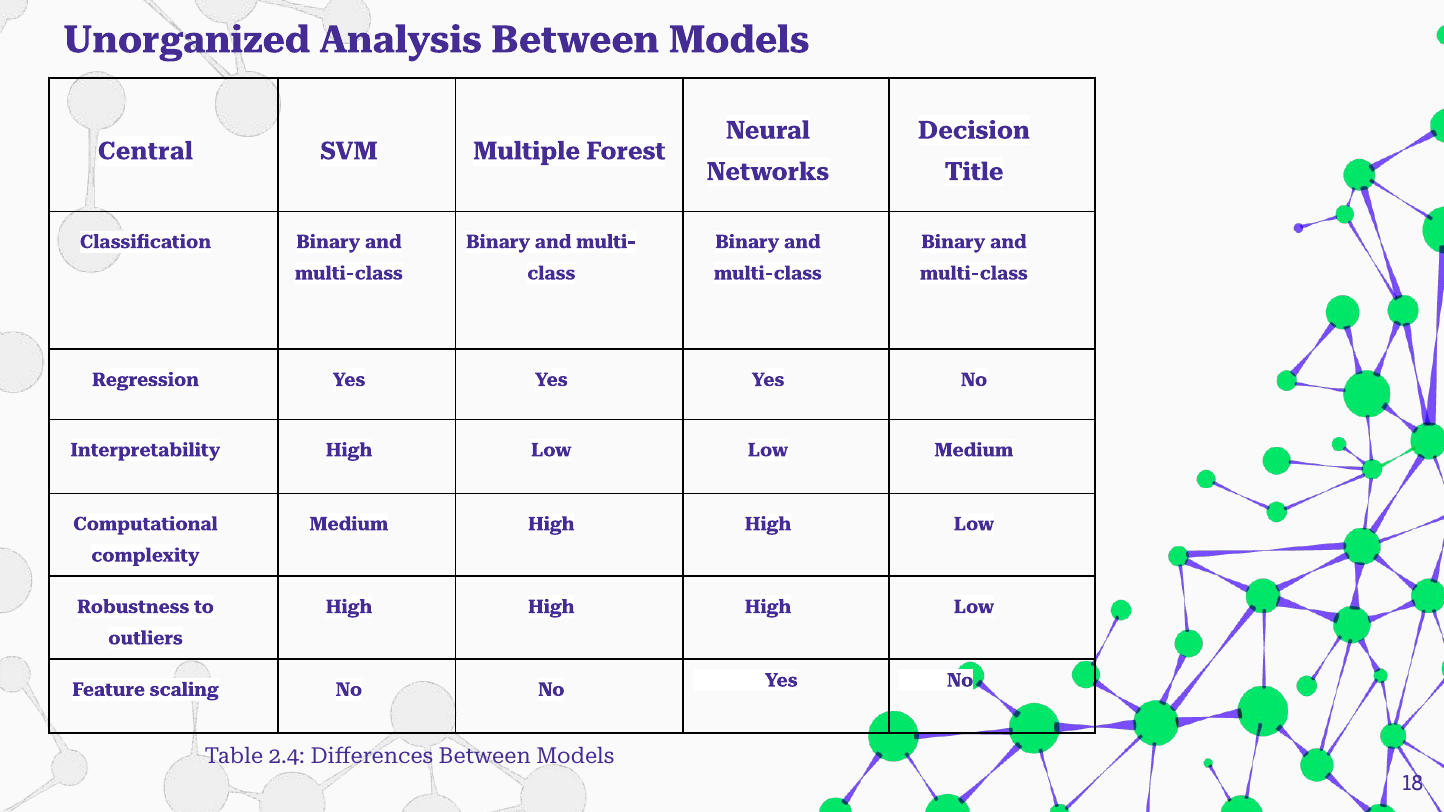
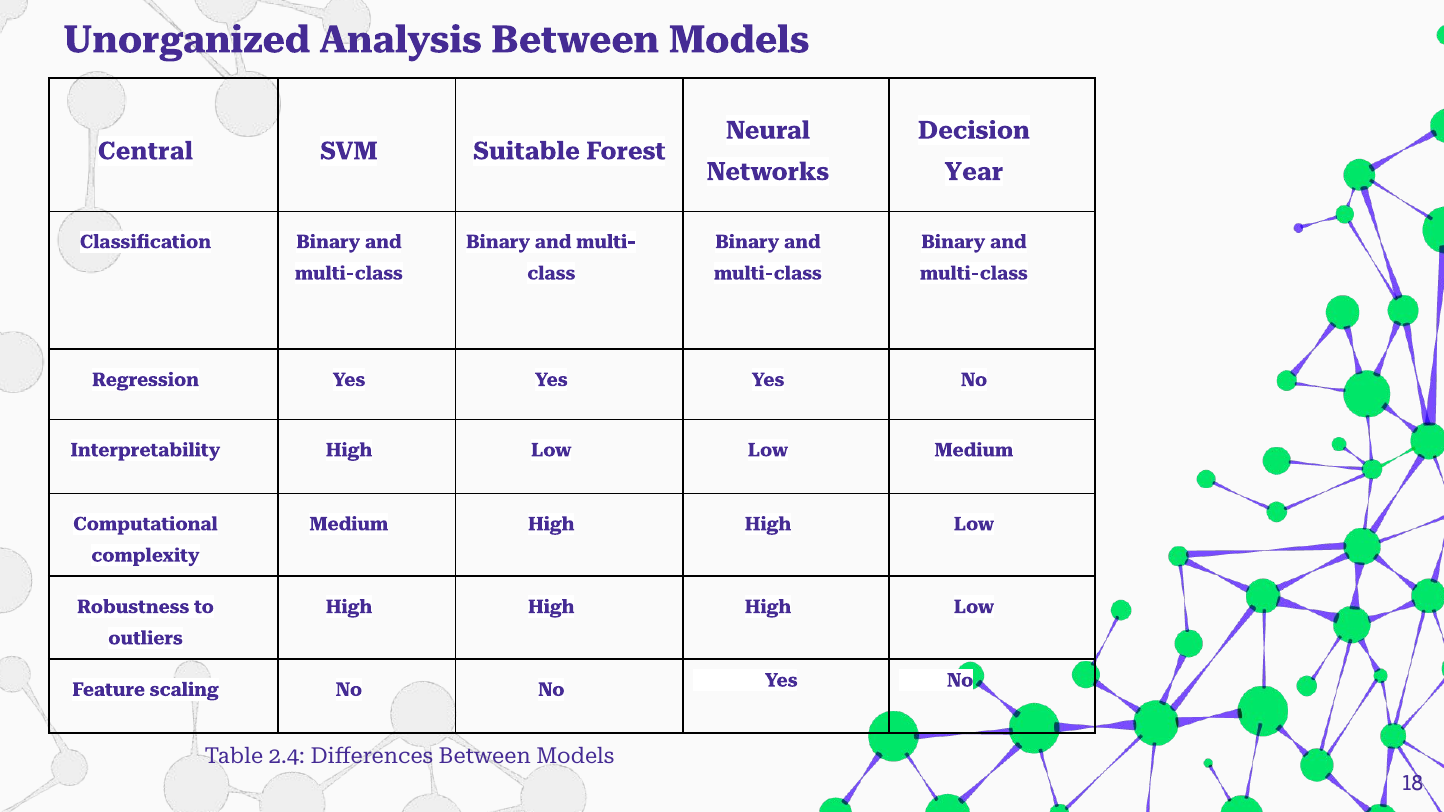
Multiple: Multiple -> Suitable
Title: Title -> Year
